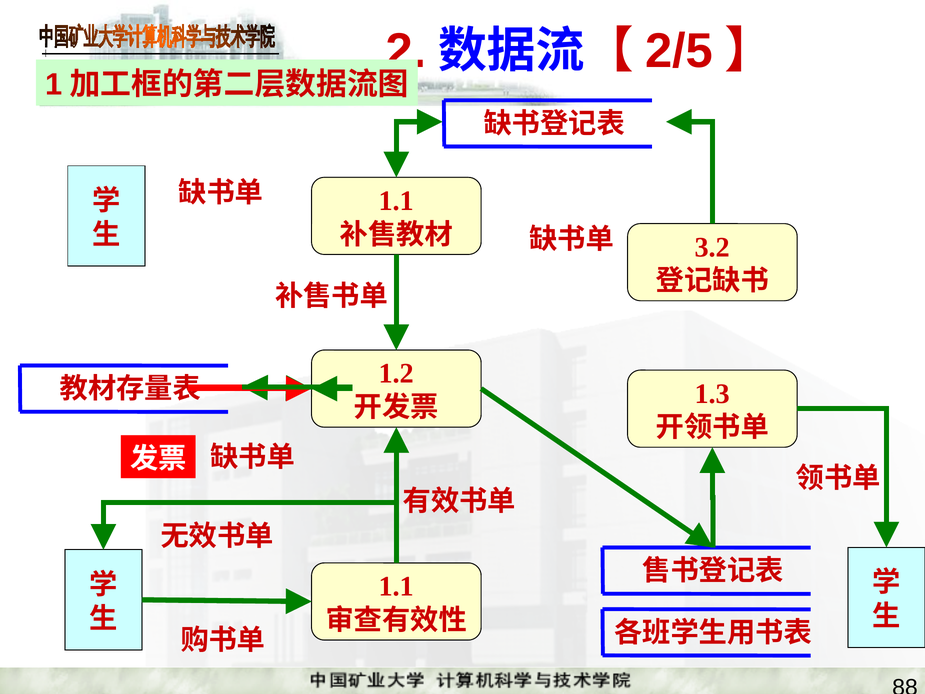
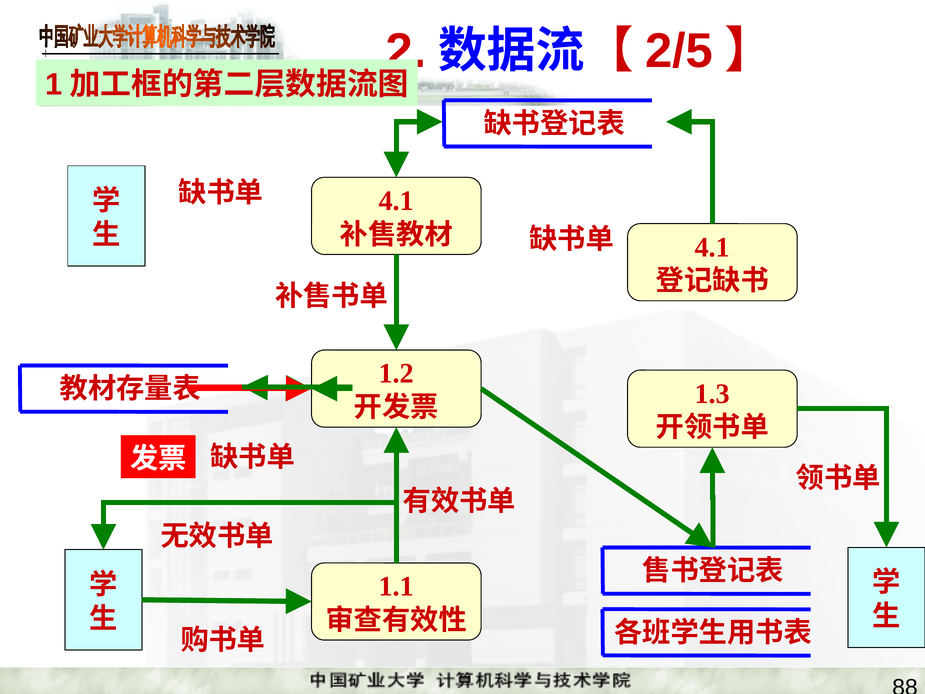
1.1 at (396, 201): 1.1 -> 4.1
3.2 at (712, 247): 3.2 -> 4.1
